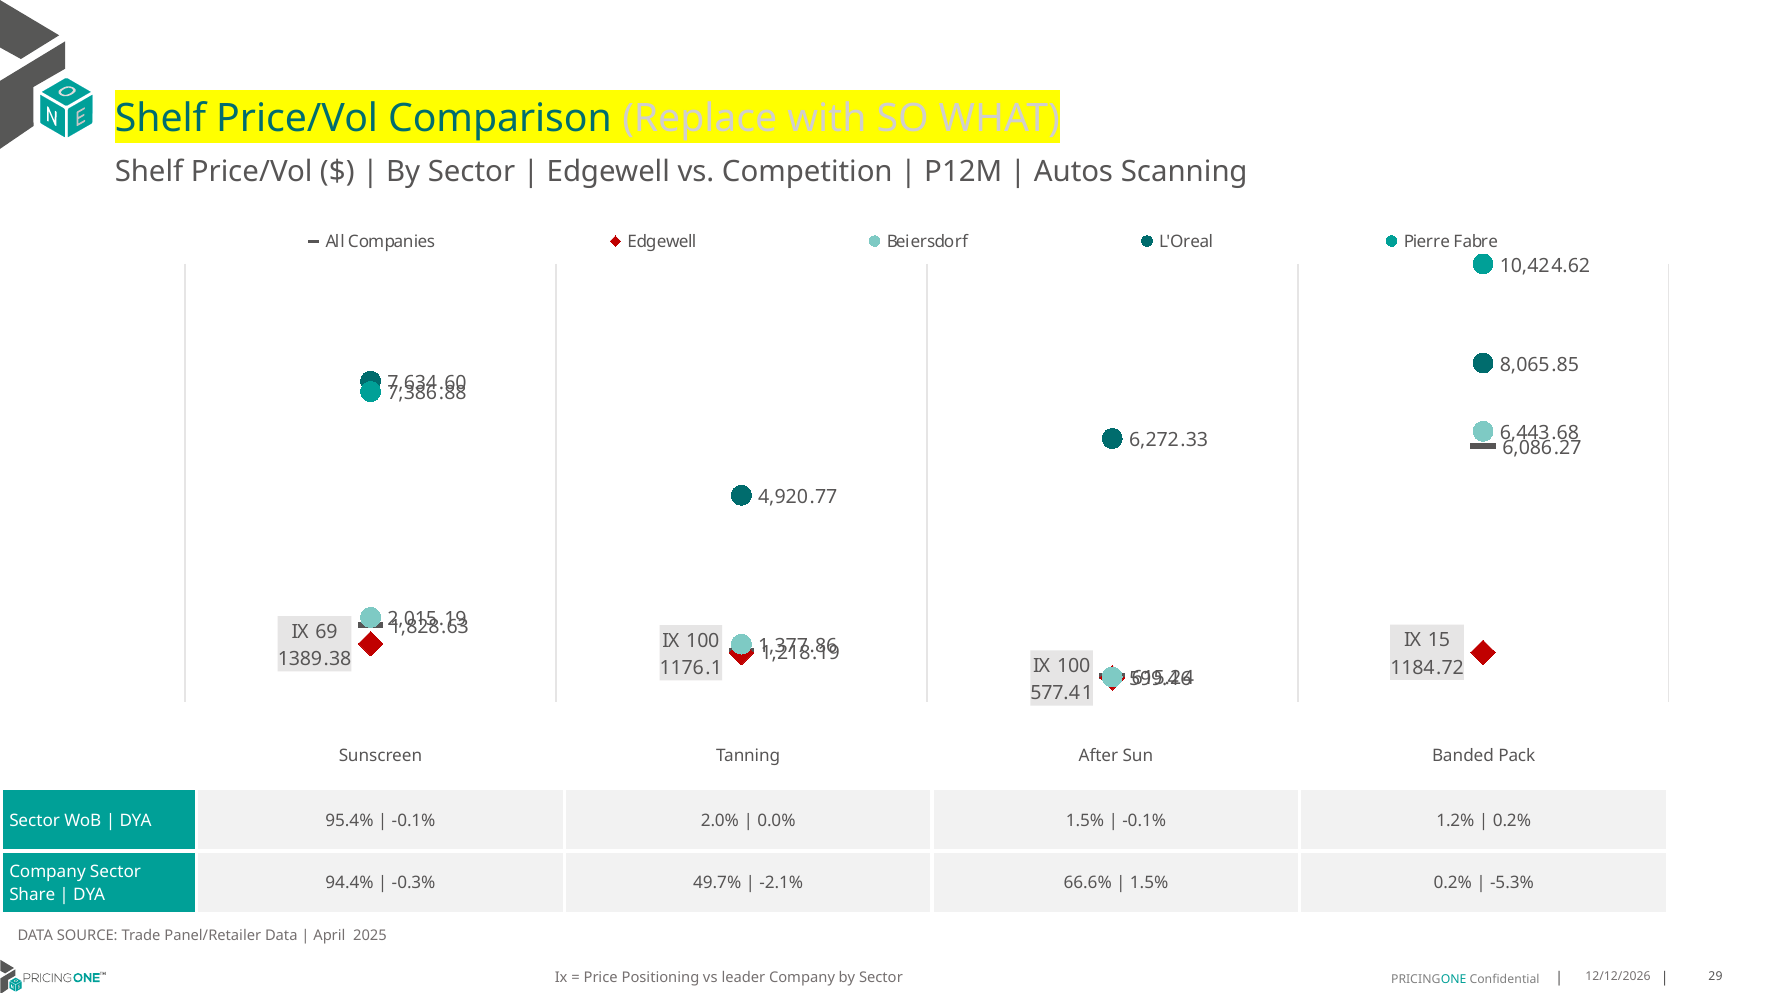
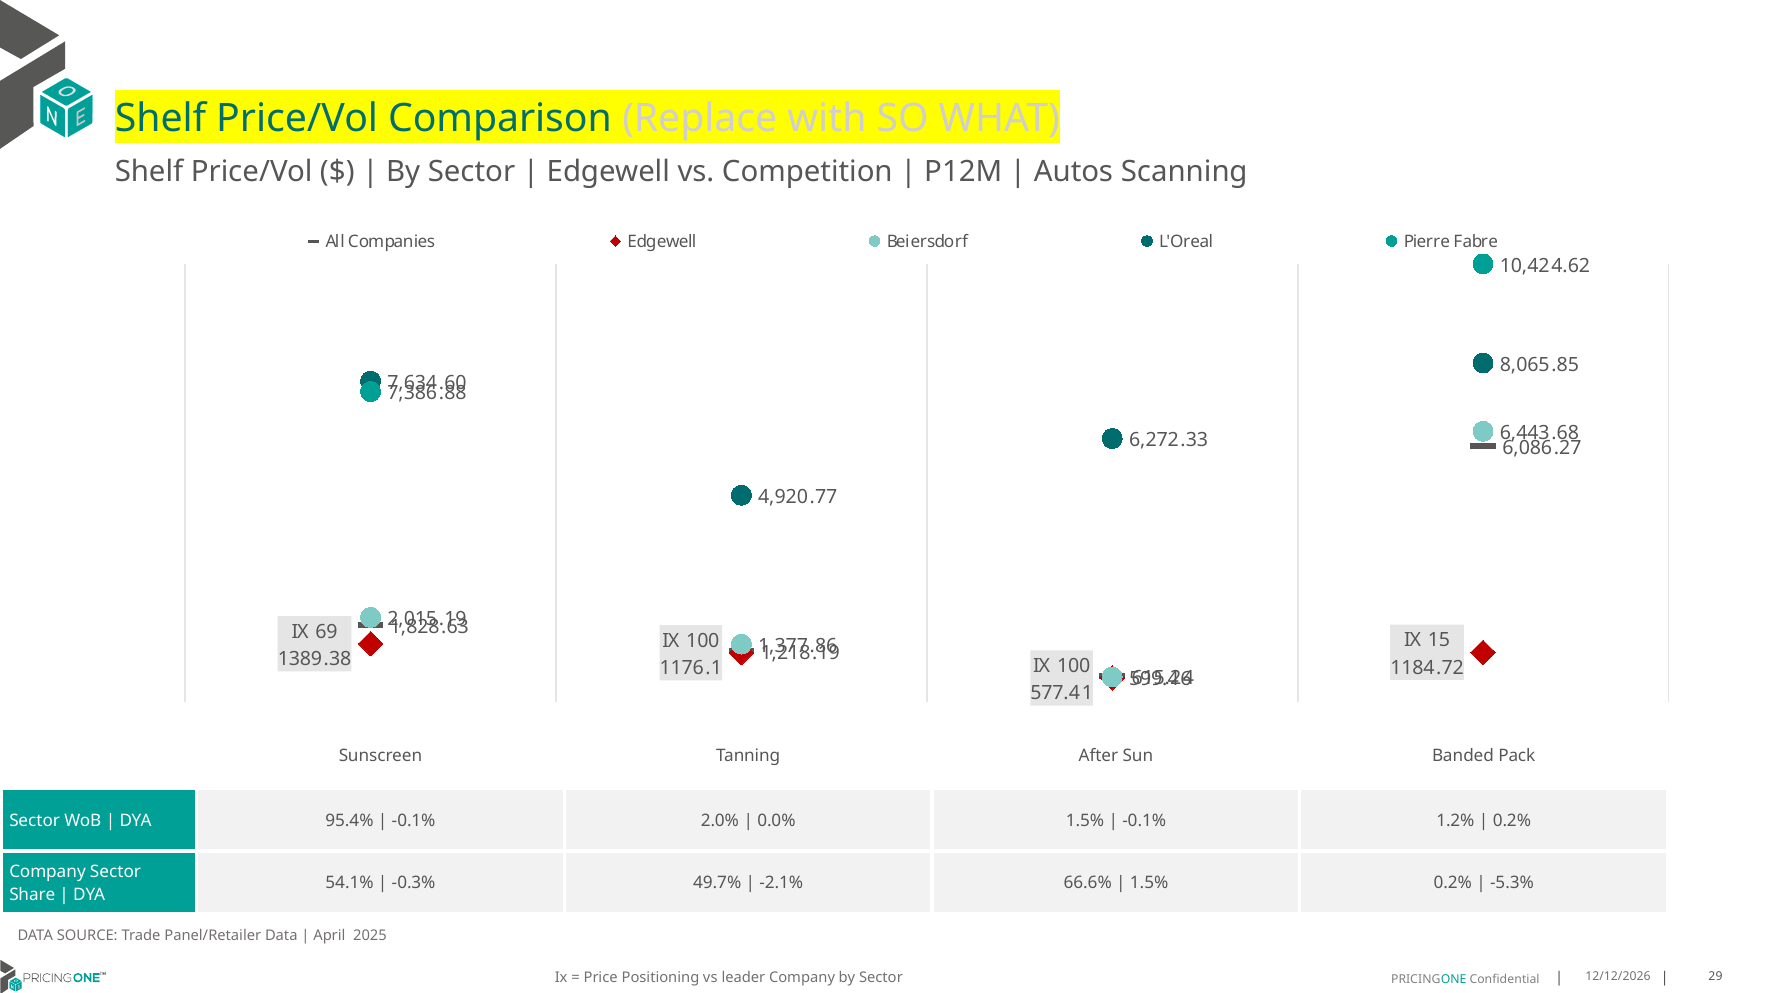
94.4%: 94.4% -> 54.1%
